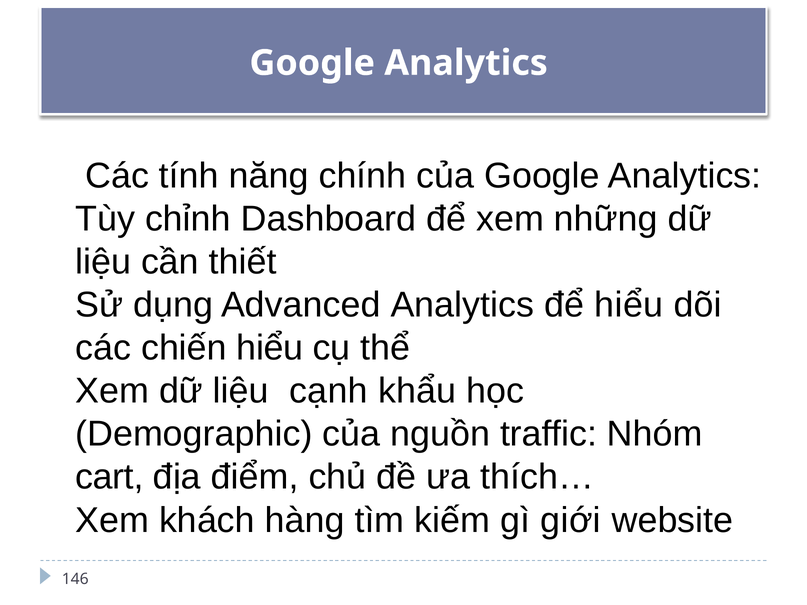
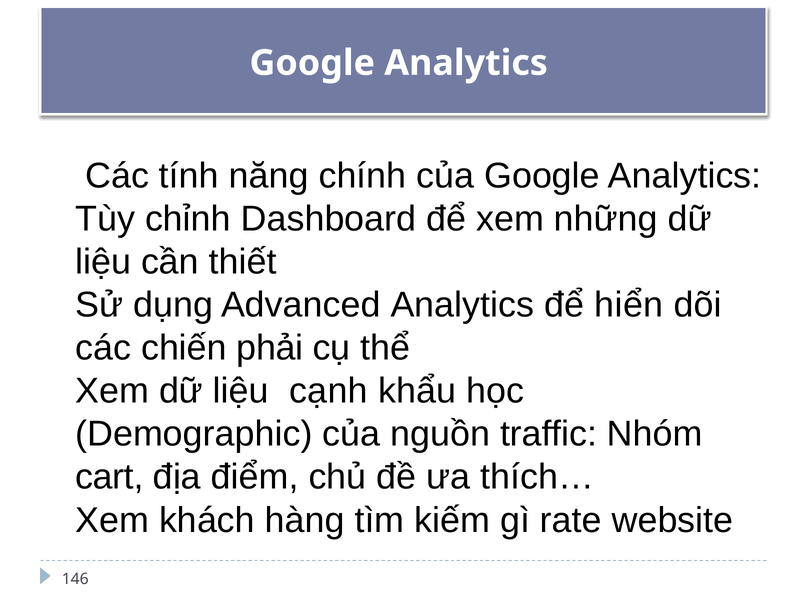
để hiểu: hiểu -> hiển
chiến hiểu: hiểu -> phải
giới: giới -> rate
